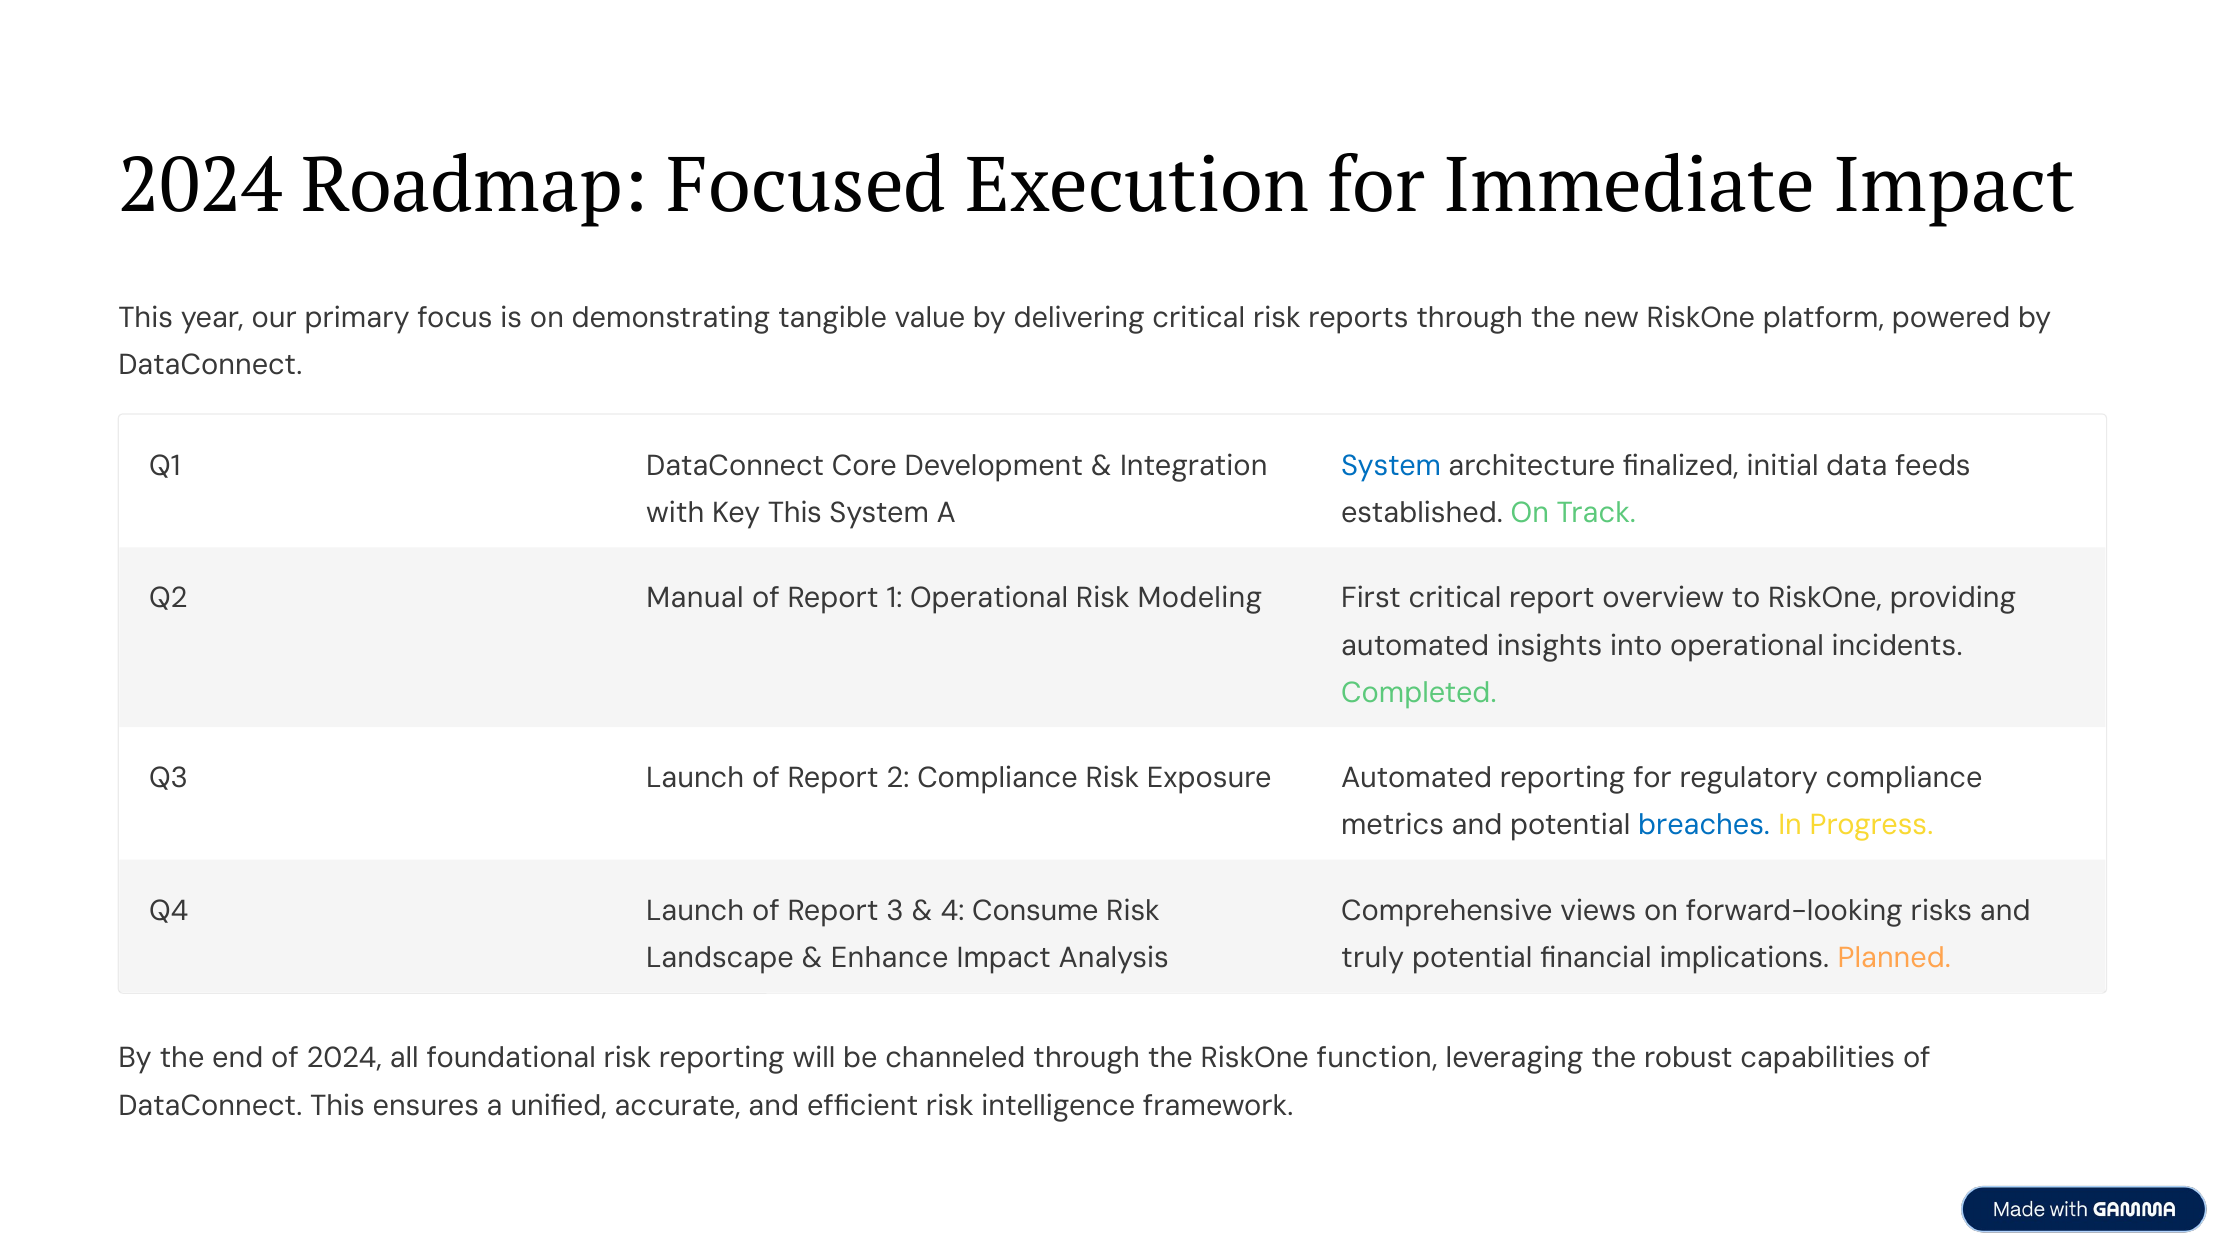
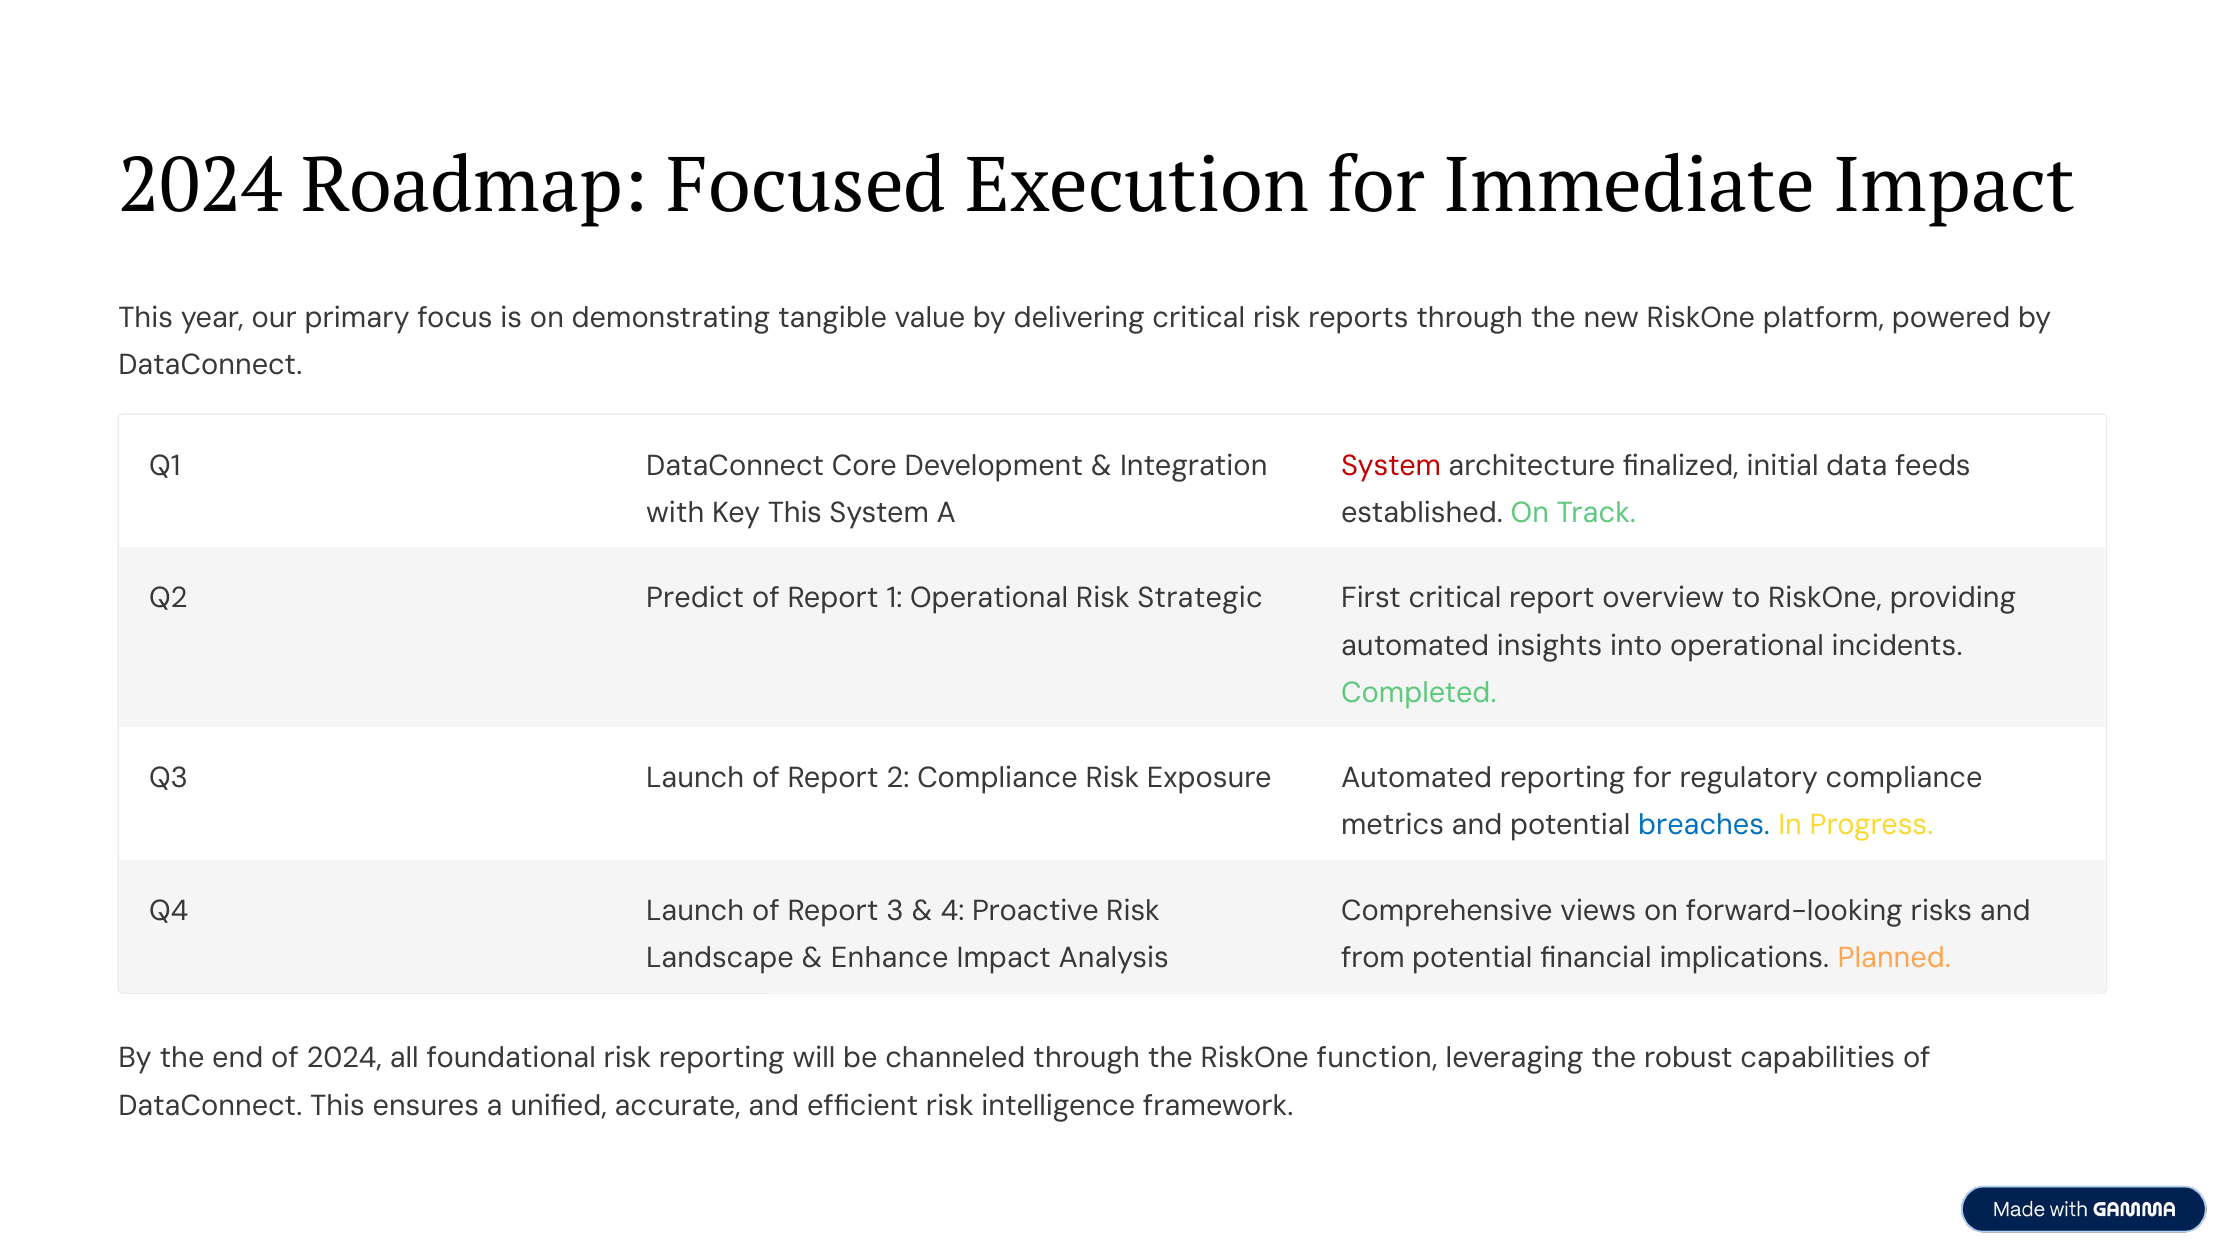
System at (1391, 466) colour: blue -> red
Manual: Manual -> Predict
Modeling: Modeling -> Strategic
Consume: Consume -> Proactive
truly: truly -> from
